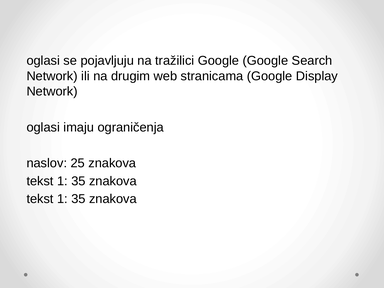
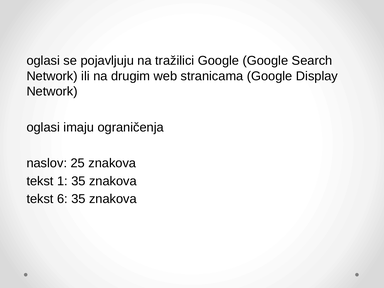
1 at (62, 199): 1 -> 6
